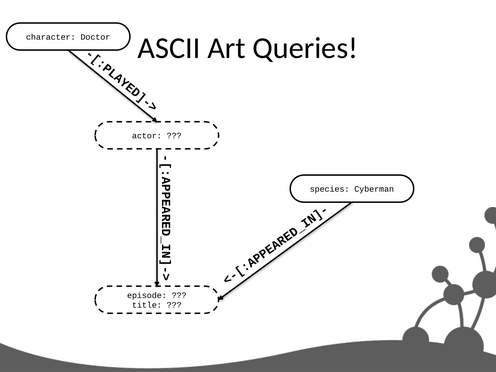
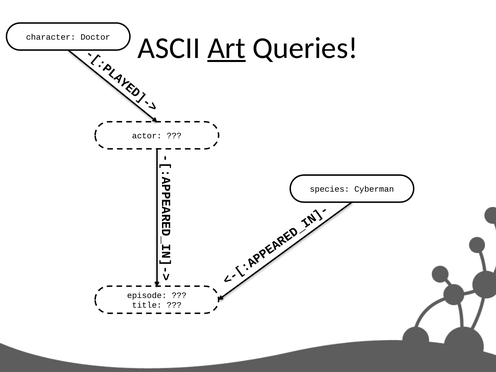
Art underline: none -> present
